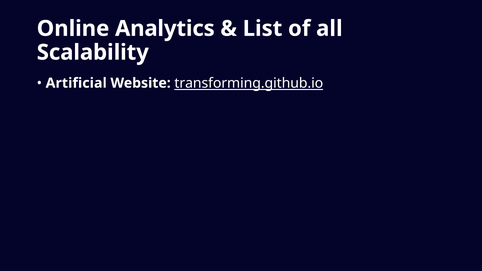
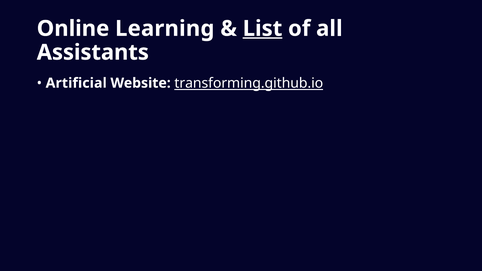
Analytics: Analytics -> Learning
List underline: none -> present
Scalability: Scalability -> Assistants
